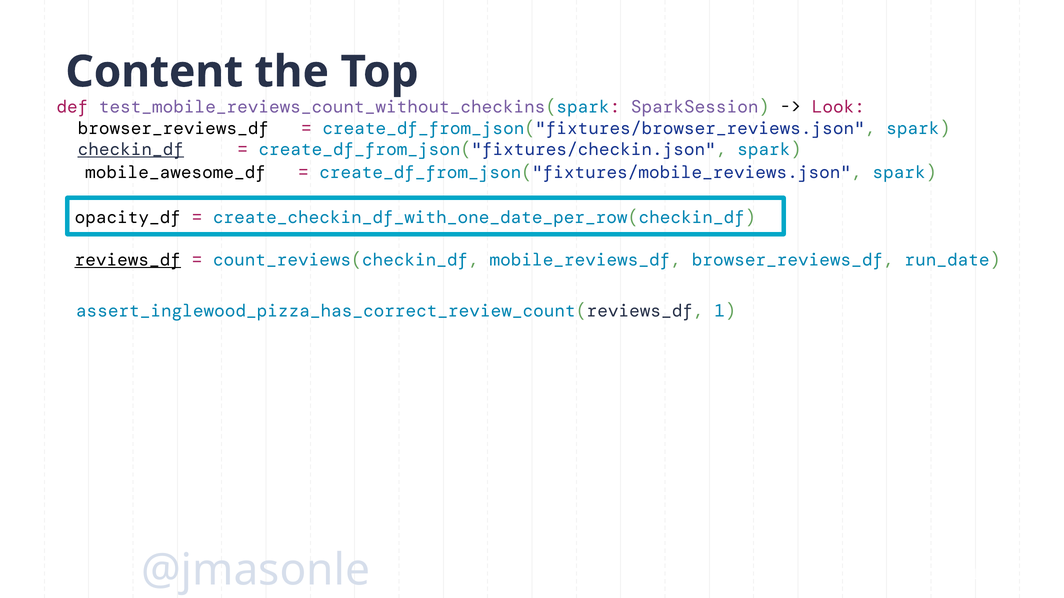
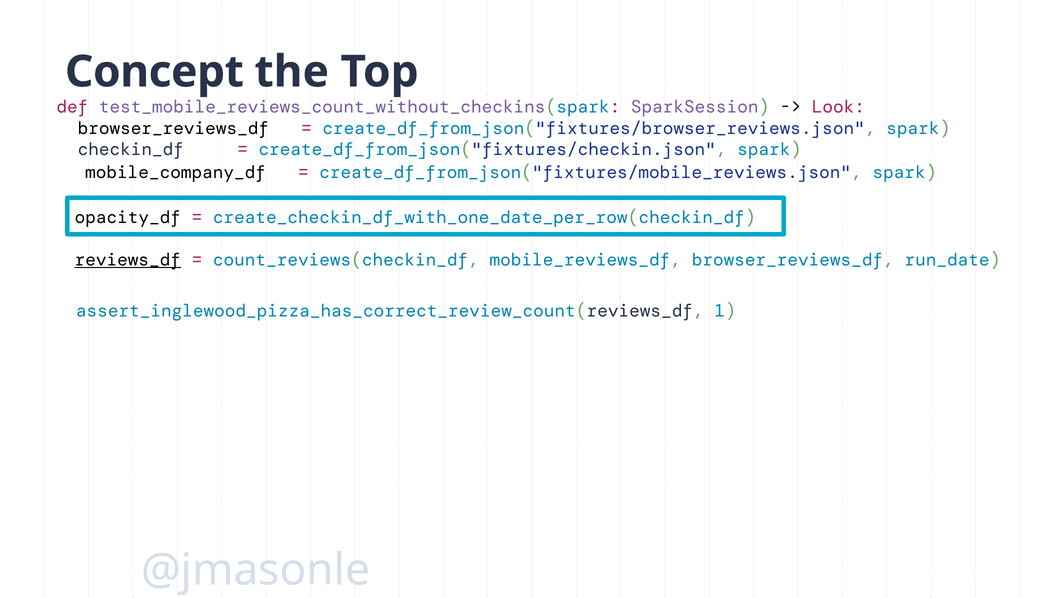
Content: Content -> Concept
checkin_df underline: present -> none
mobile_awesome_df: mobile_awesome_df -> mobile_company_df
